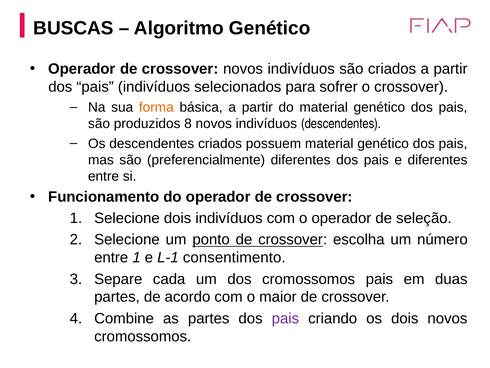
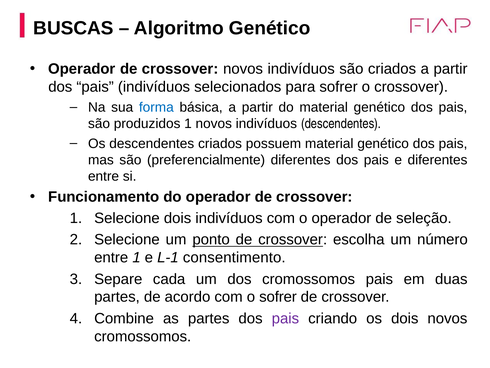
forma colour: orange -> blue
produzidos 8: 8 -> 1
o maior: maior -> sofrer
